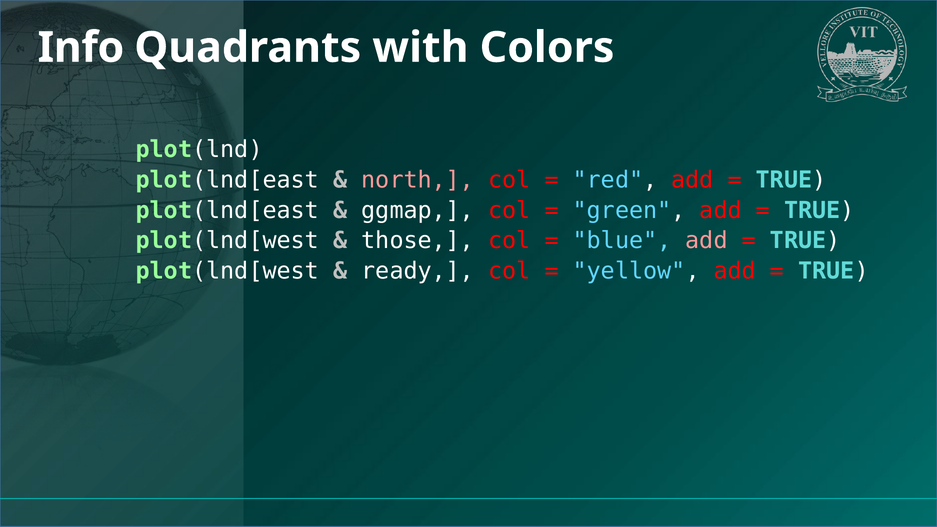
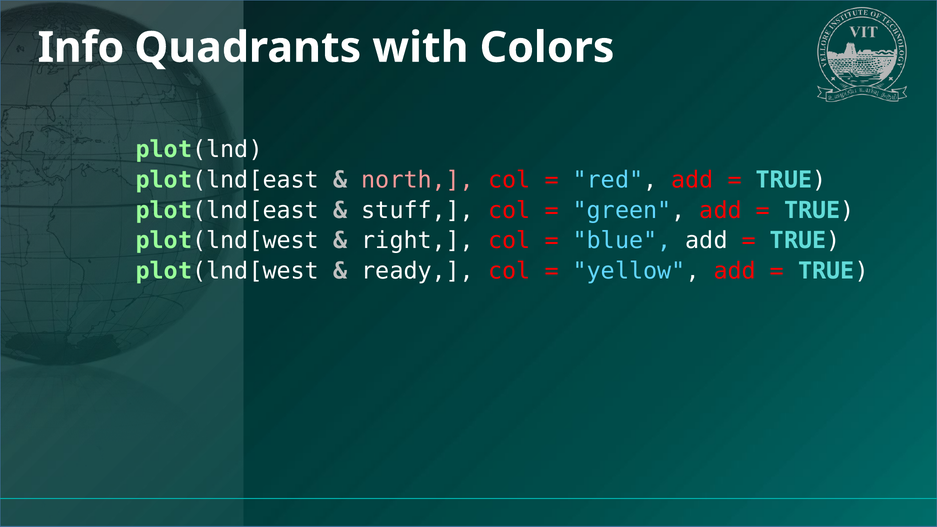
ggmap: ggmap -> stuff
those: those -> right
add at (707, 241) colour: pink -> white
